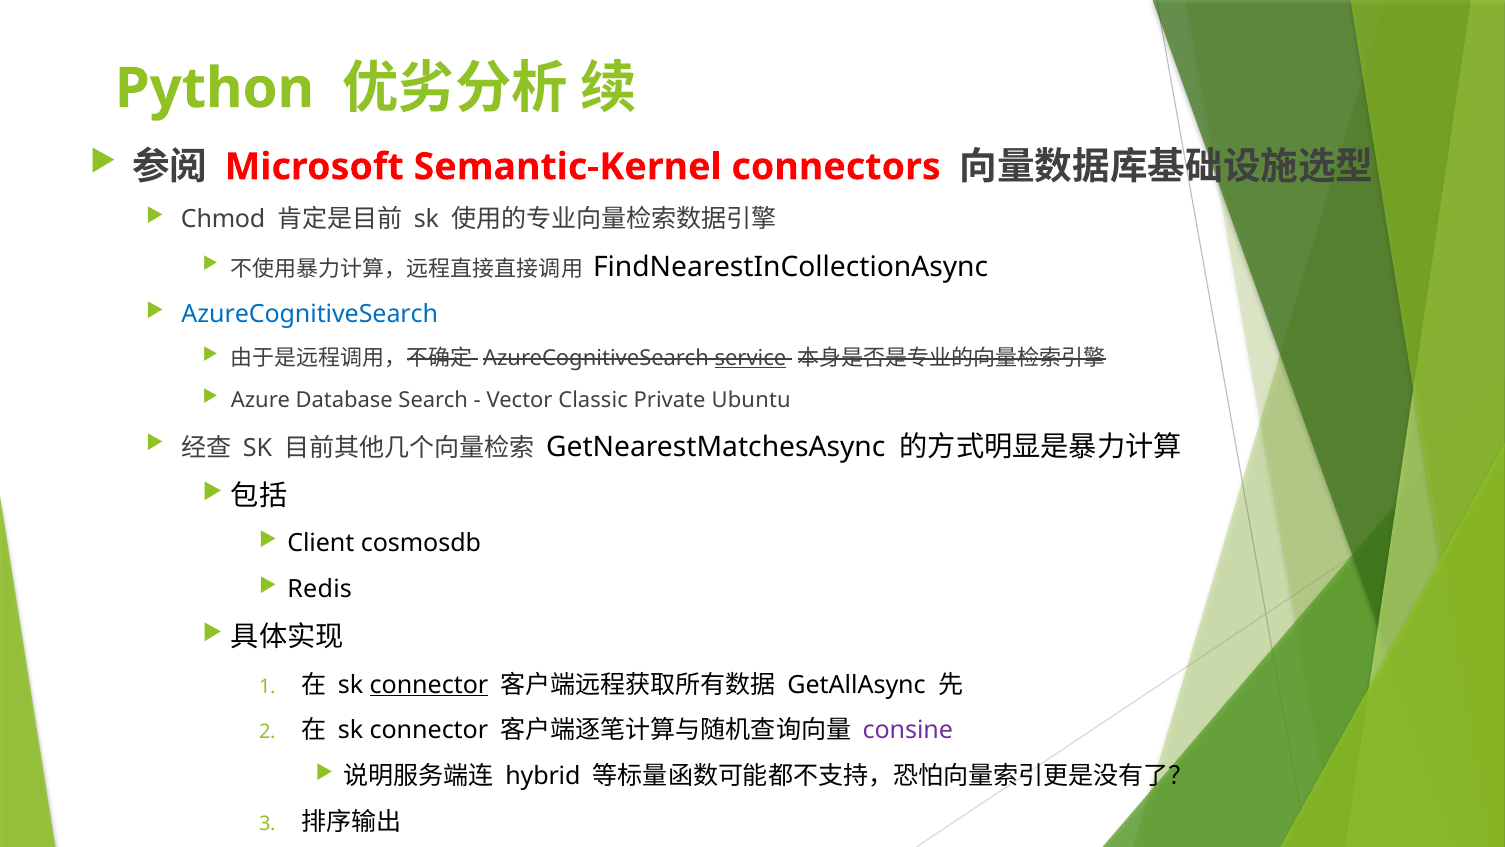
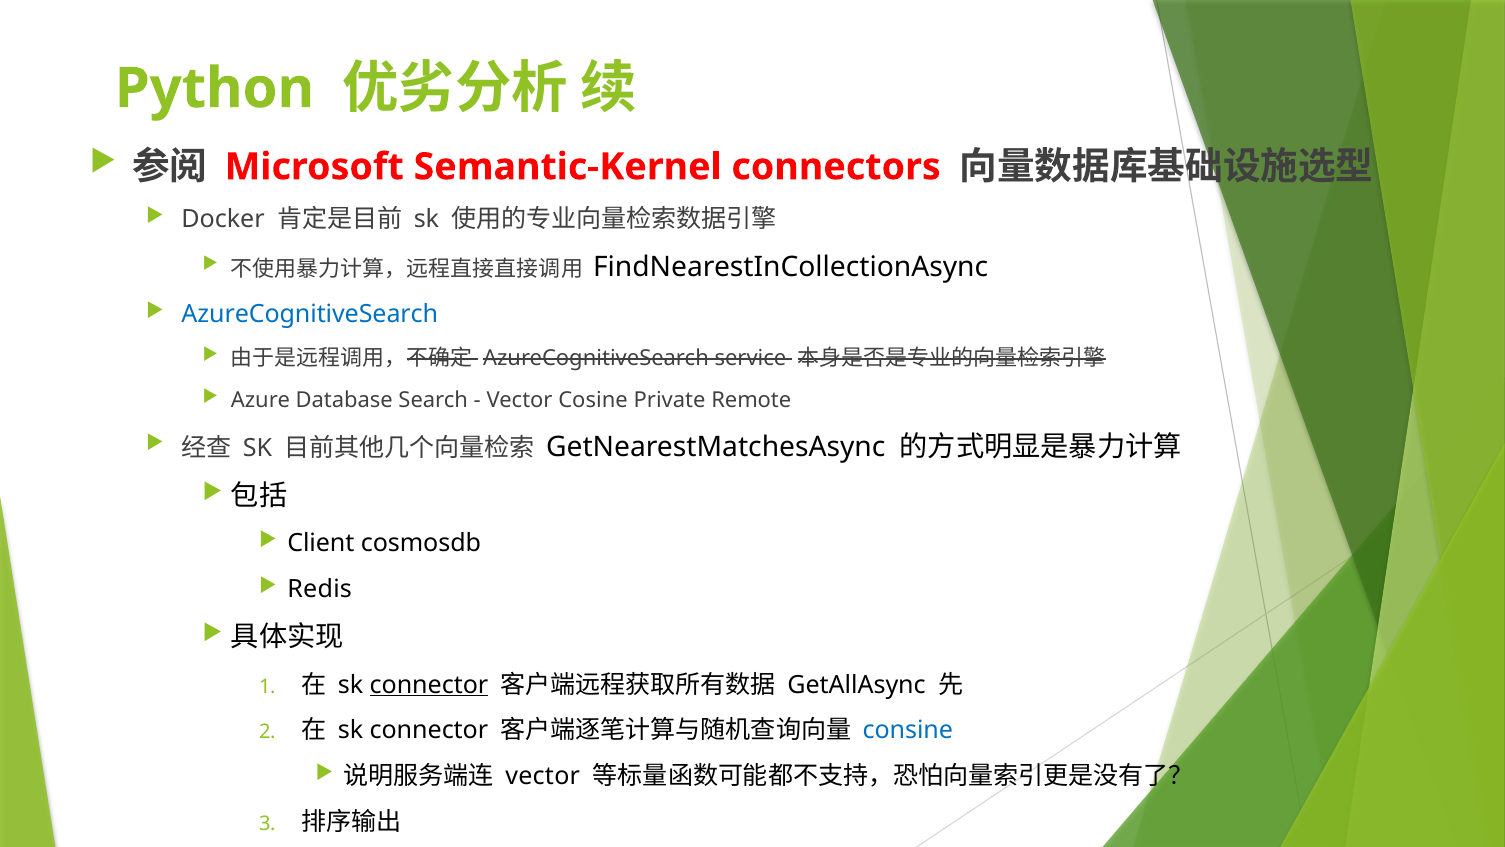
Chmod: Chmod -> Docker
service underline: present -> none
Classic: Classic -> Cosine
Ubuntu: Ubuntu -> Remote
consine colour: purple -> blue
hybrid at (543, 776): hybrid -> vector
